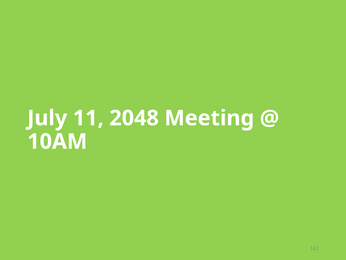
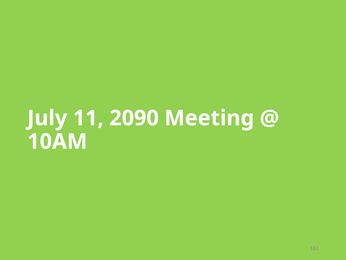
2048: 2048 -> 2090
